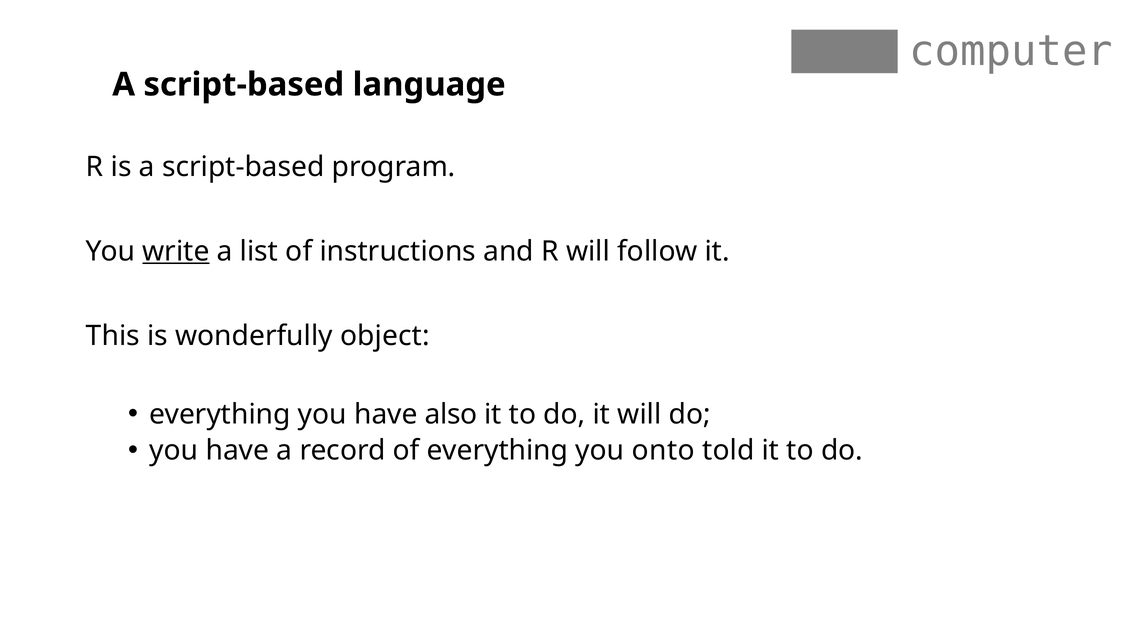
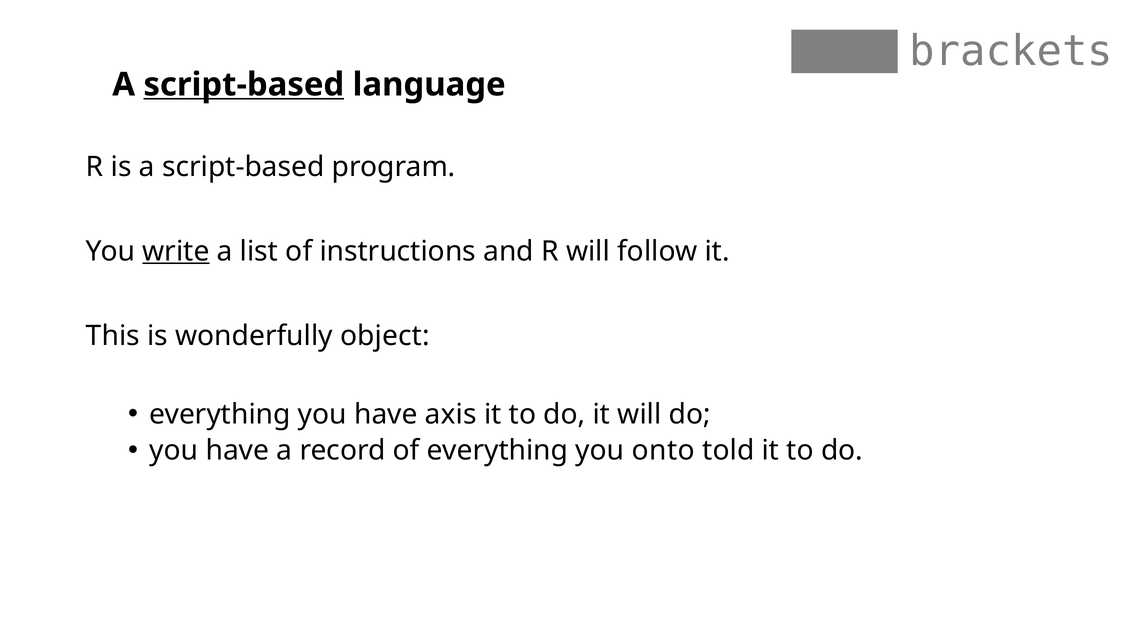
computer: computer -> brackets
script-based at (244, 85) underline: none -> present
also: also -> axis
